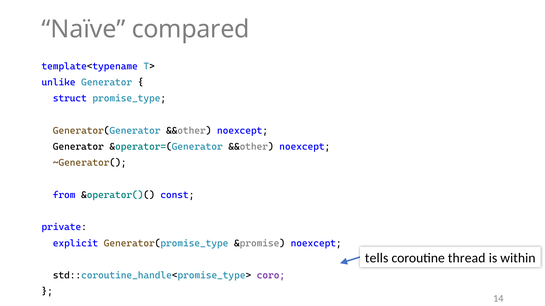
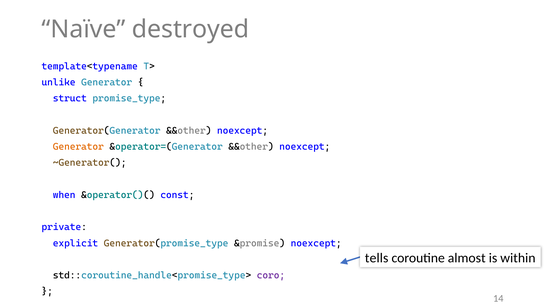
compared: compared -> destroyed
Generator at (78, 147) colour: black -> orange
from: from -> when
thread: thread -> almost
